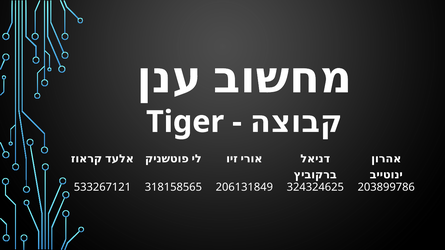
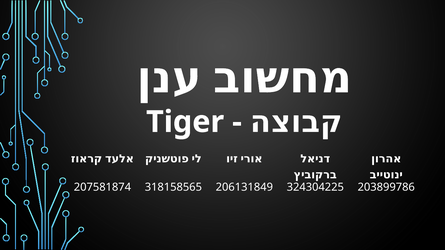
533267121: 533267121 -> 207581874
324324625: 324324625 -> 324304225
